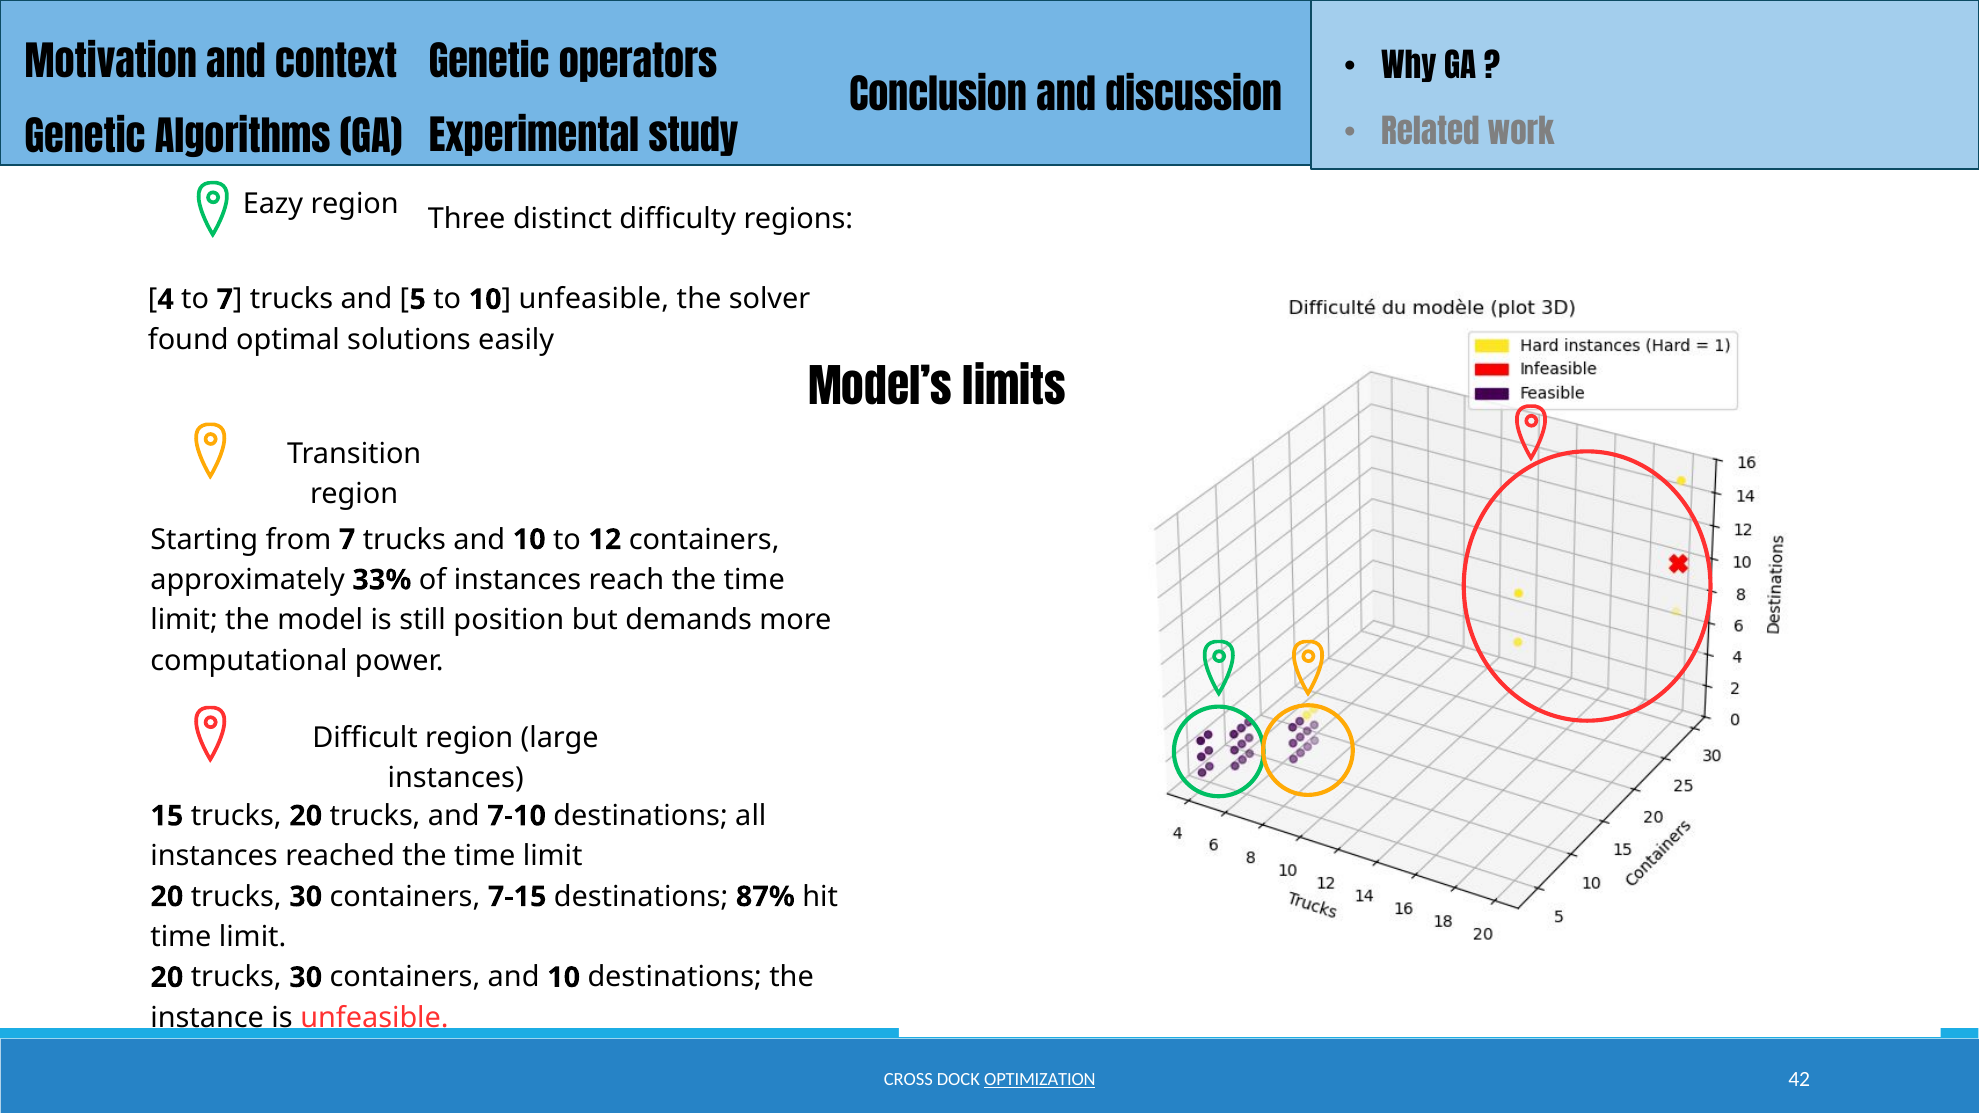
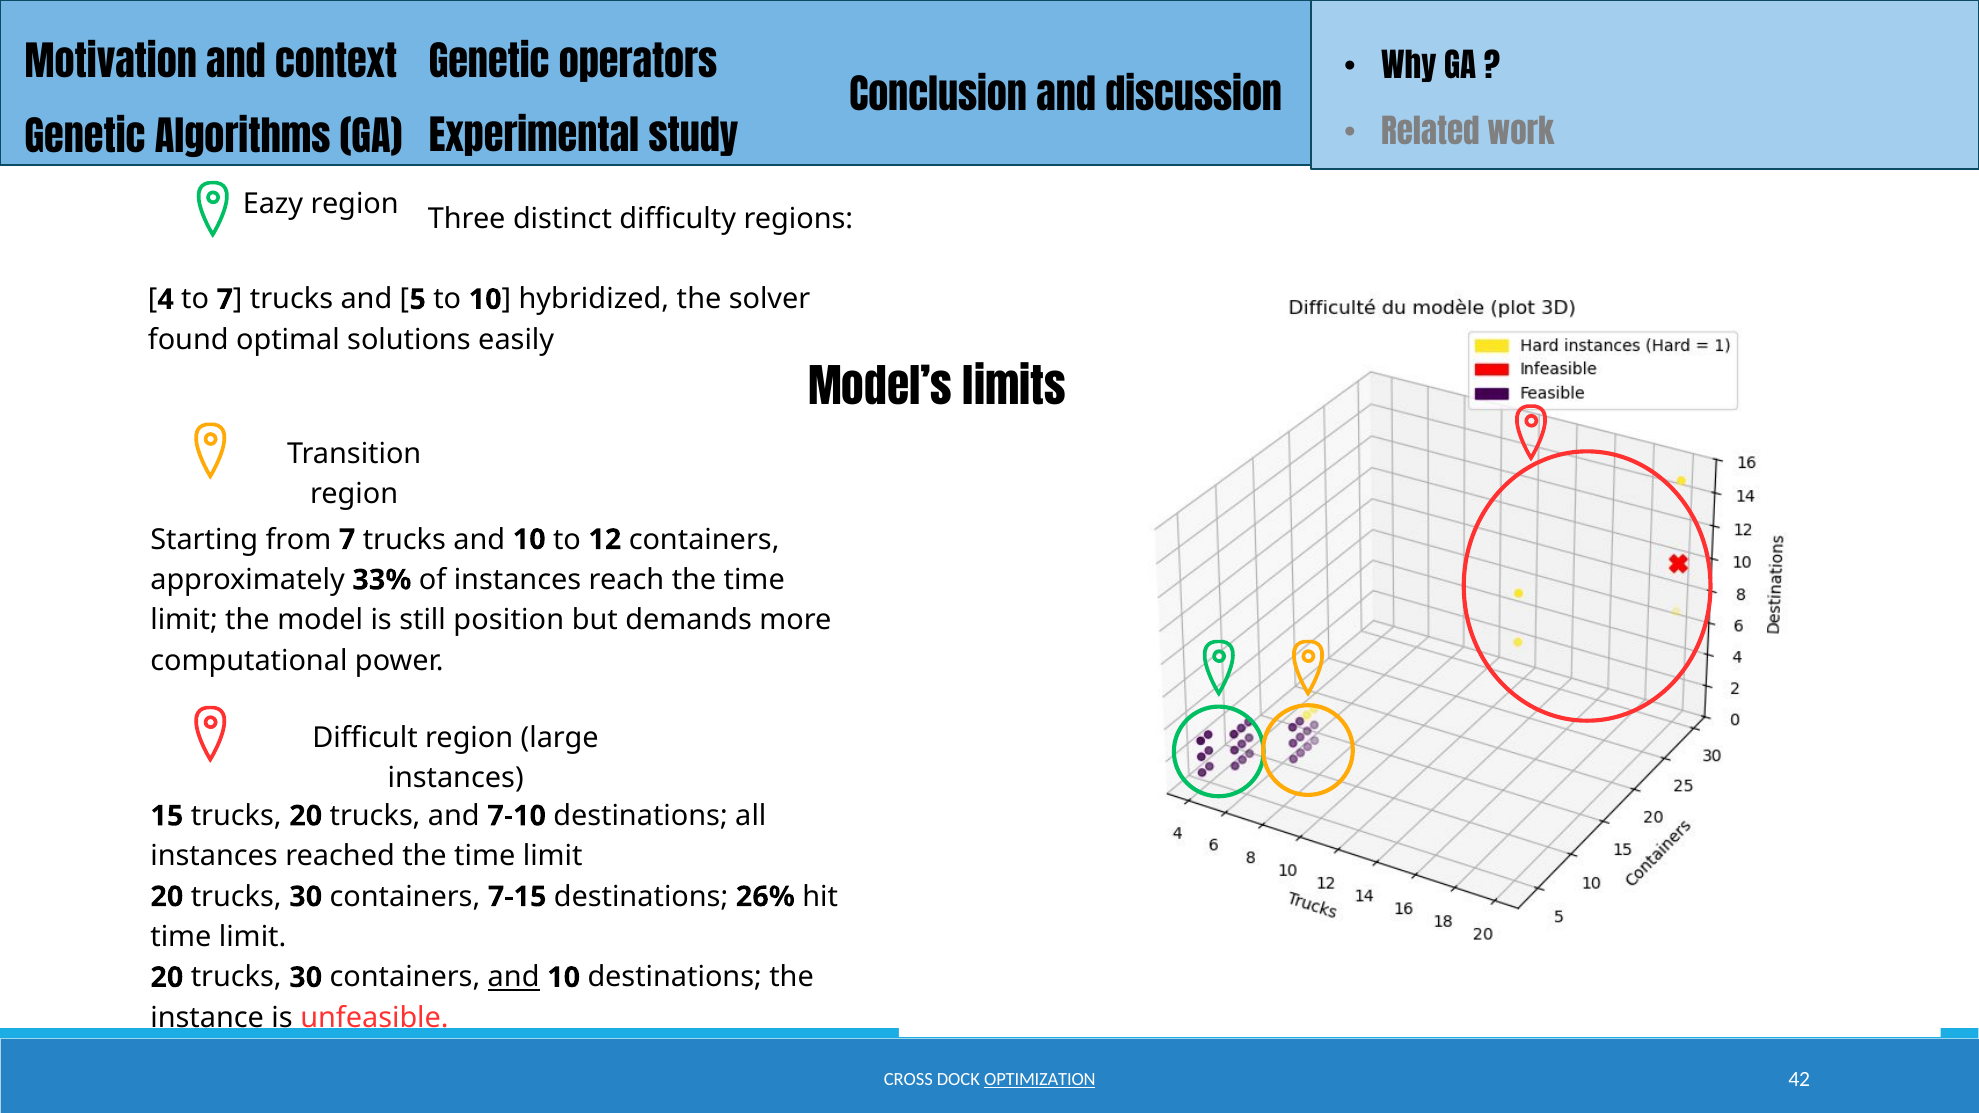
unfeasible at (594, 300): unfeasible -> hybridized
87%: 87% -> 26%
and at (514, 978) underline: none -> present
